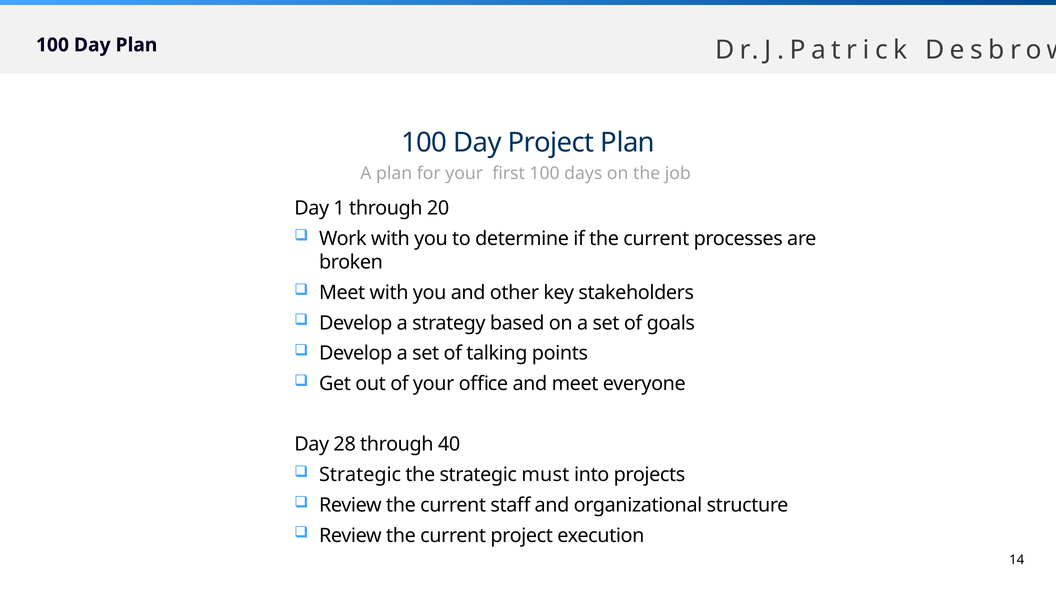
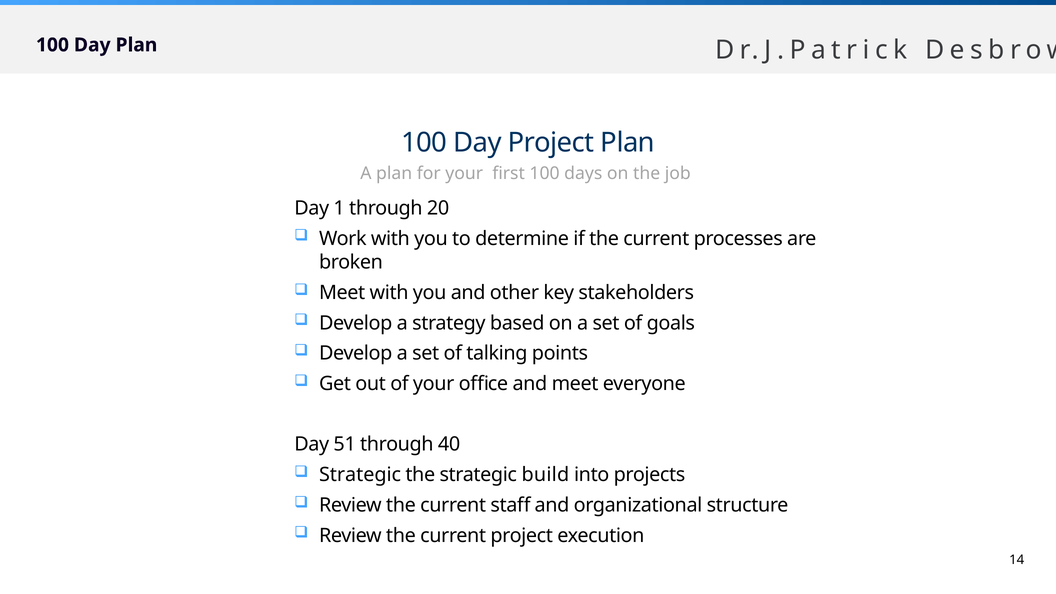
28: 28 -> 51
must: must -> build
